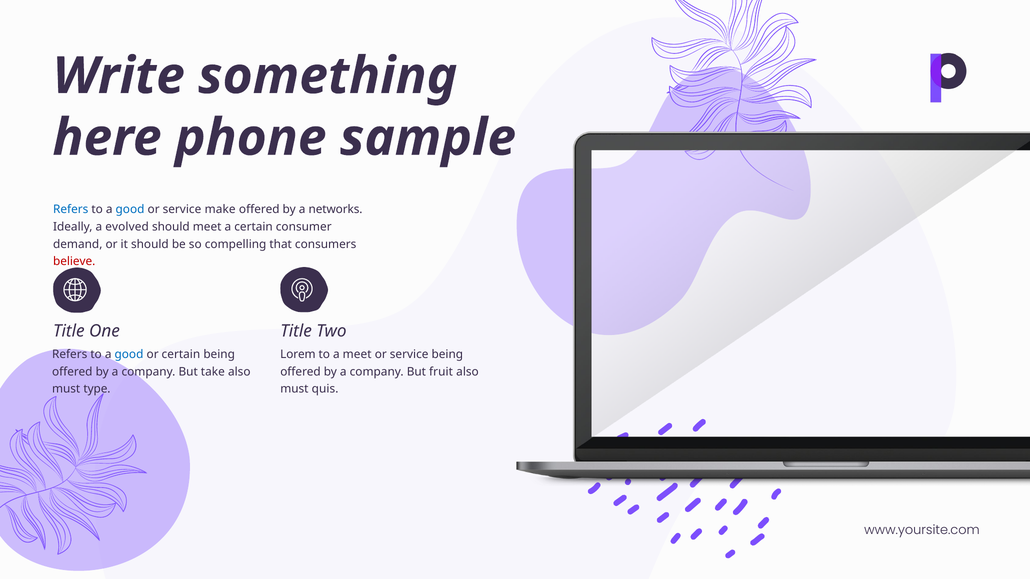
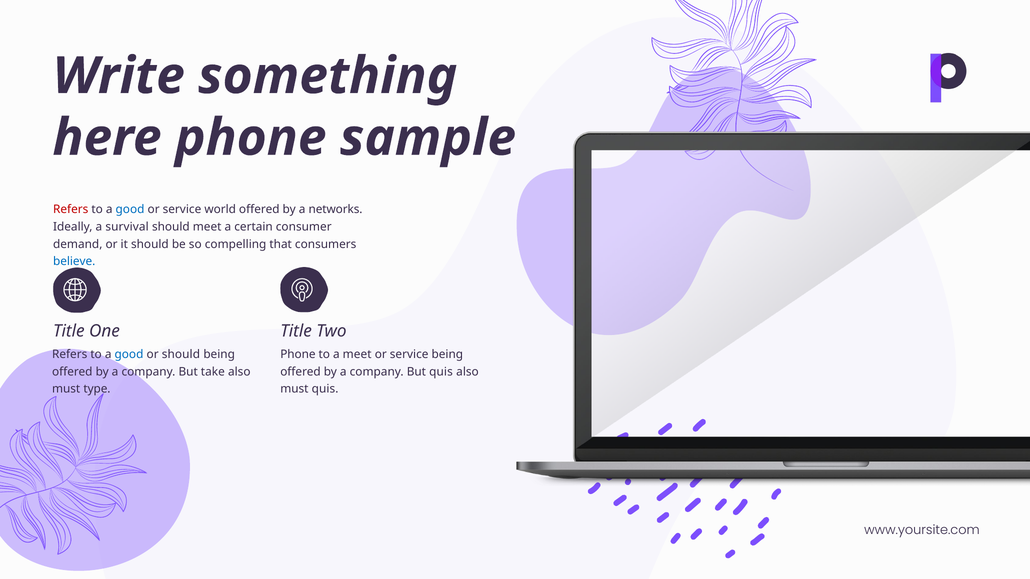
Refers at (71, 210) colour: blue -> red
make: make -> world
evolved: evolved -> survival
believe colour: red -> blue
or certain: certain -> should
Lorem at (298, 355): Lorem -> Phone
But fruit: fruit -> quis
